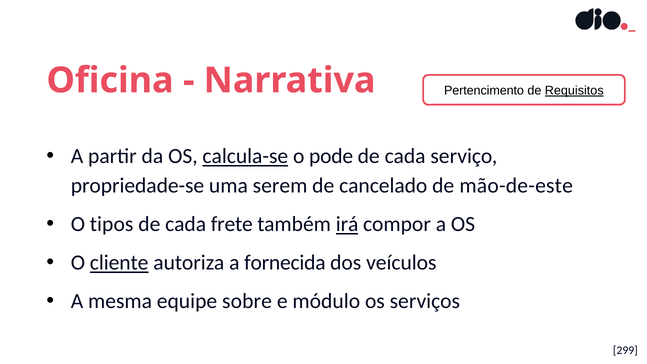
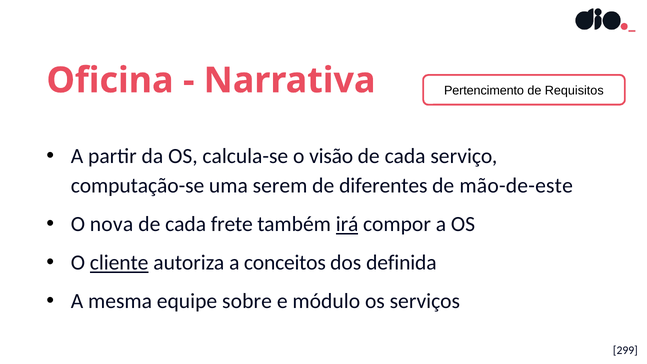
Requisitos underline: present -> none
calcula-se underline: present -> none
pode: pode -> visão
propriedade-se: propriedade-se -> computação-se
cancelado: cancelado -> diferentes
tipos: tipos -> nova
fornecida: fornecida -> conceitos
veículos: veículos -> definida
